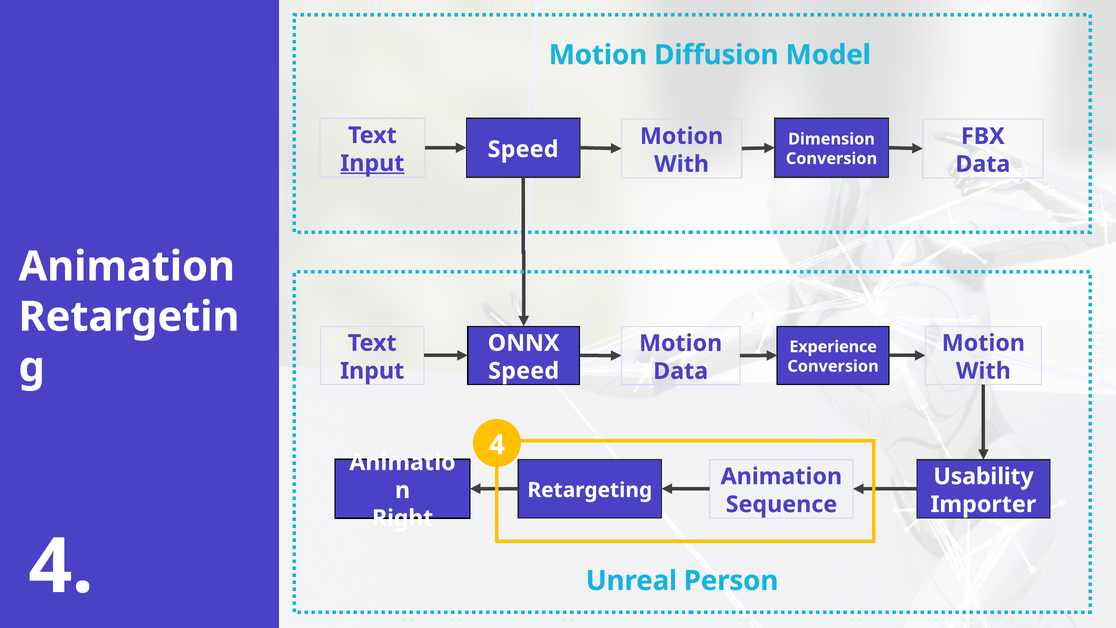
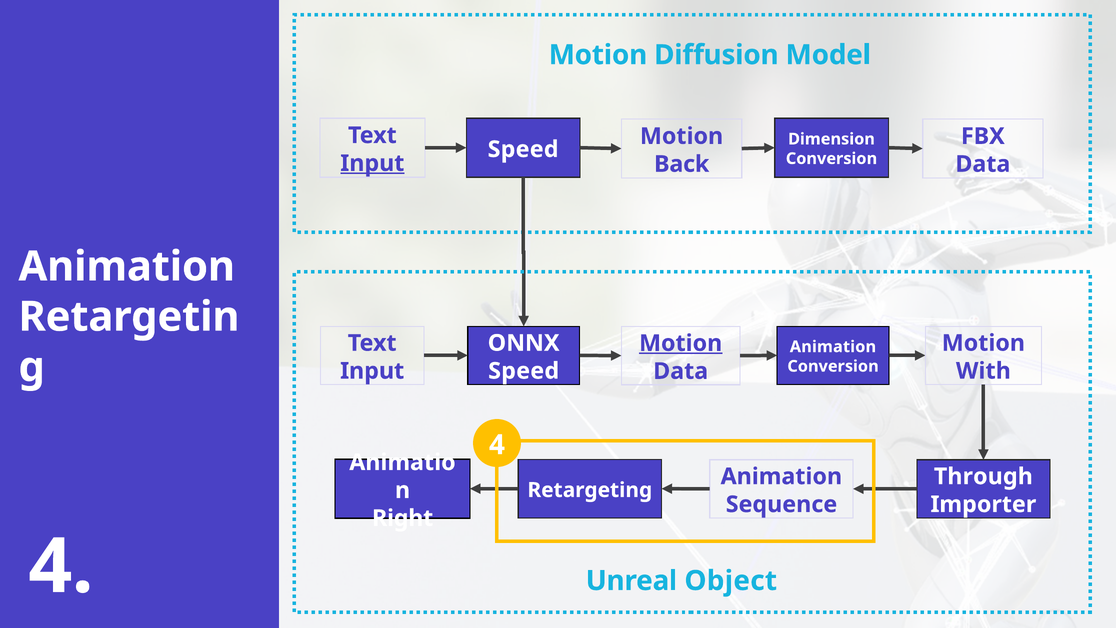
With at (682, 164): With -> Back
Motion at (681, 343) underline: none -> present
Experience at (833, 347): Experience -> Animation
Usability: Usability -> Through
Person: Person -> Object
